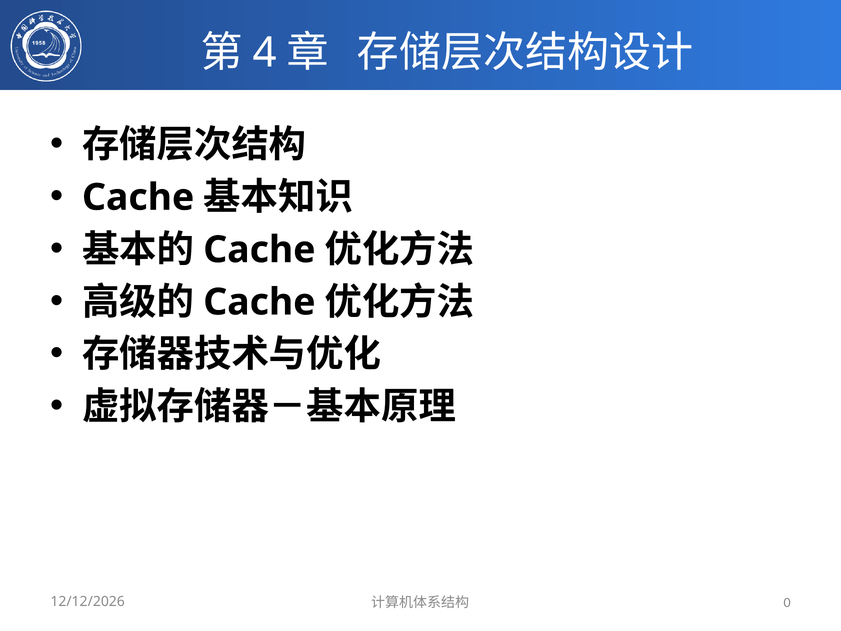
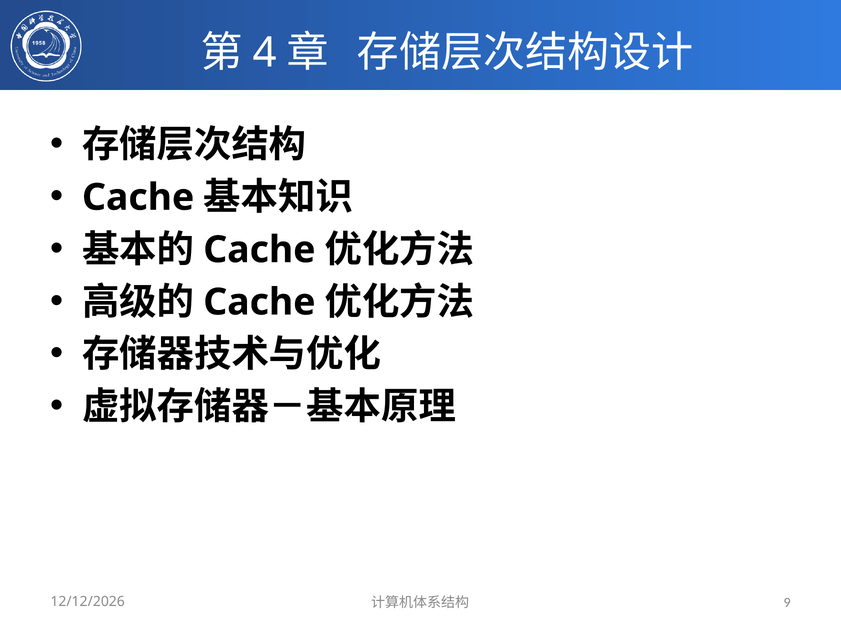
0: 0 -> 9
